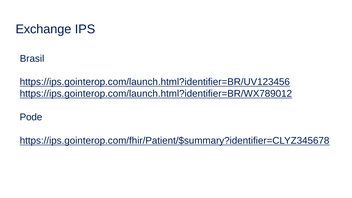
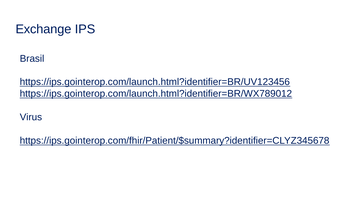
Pode: Pode -> Virus
